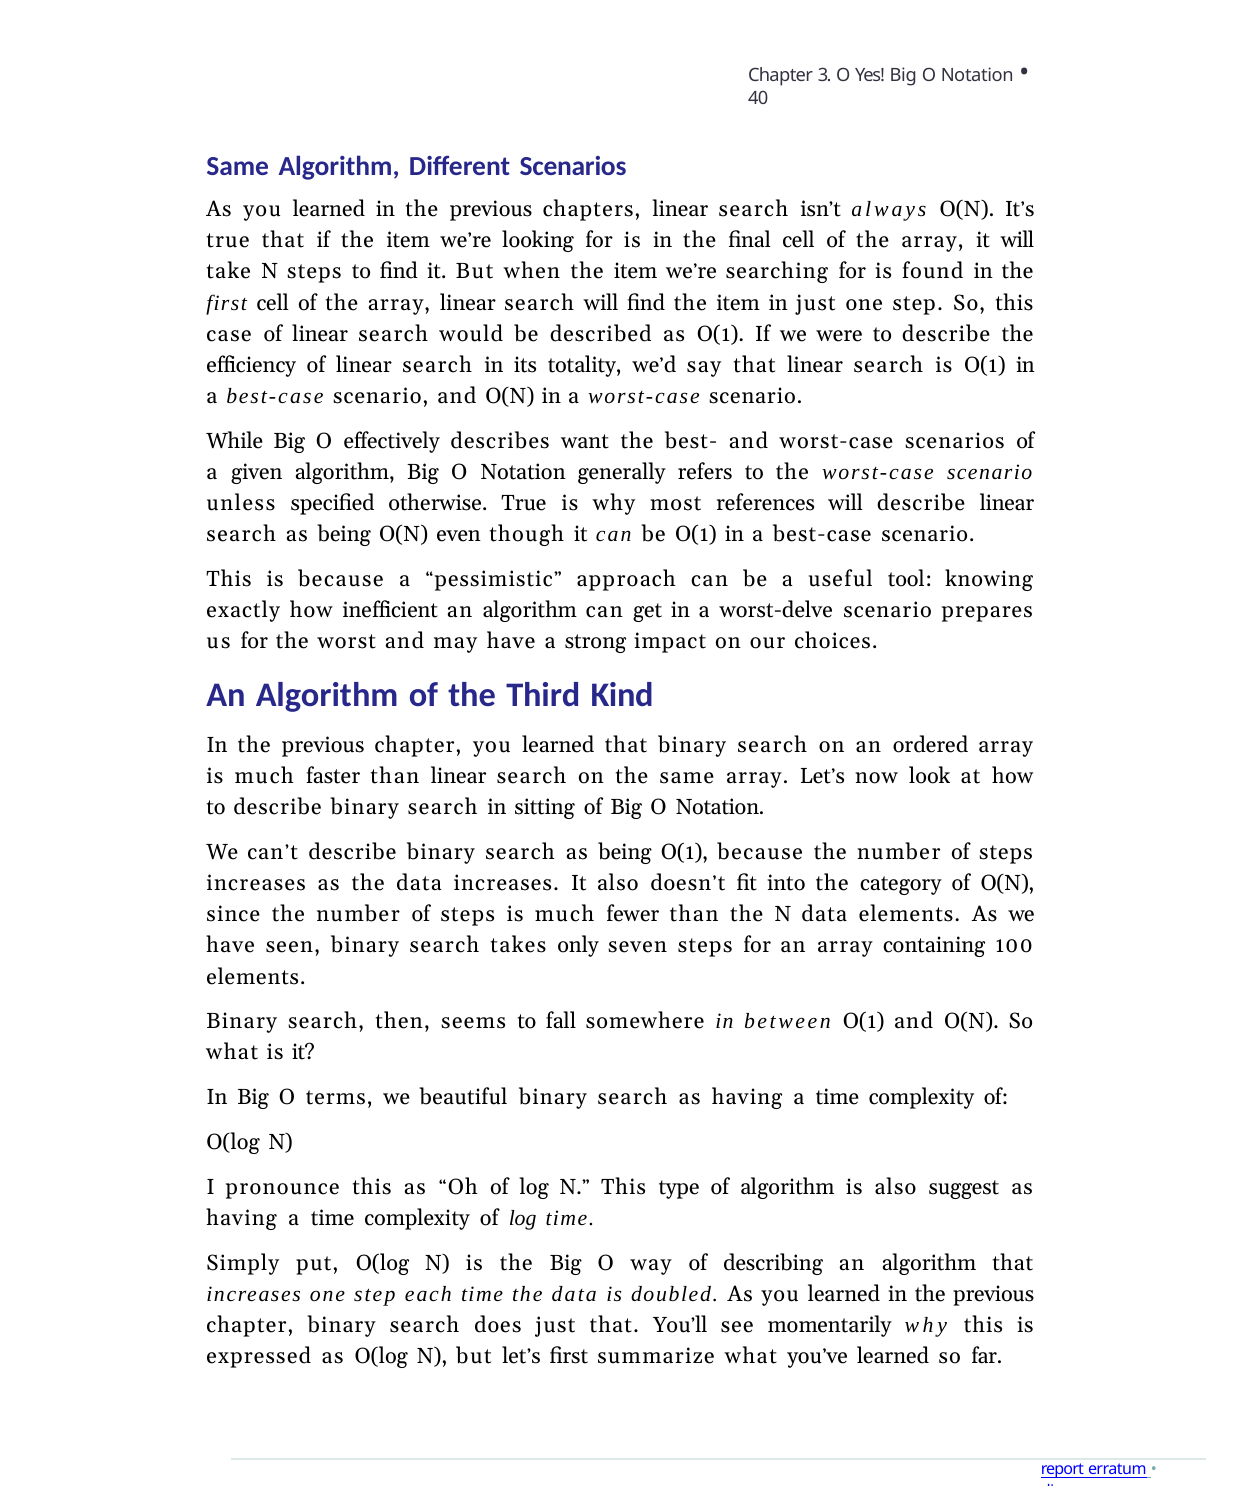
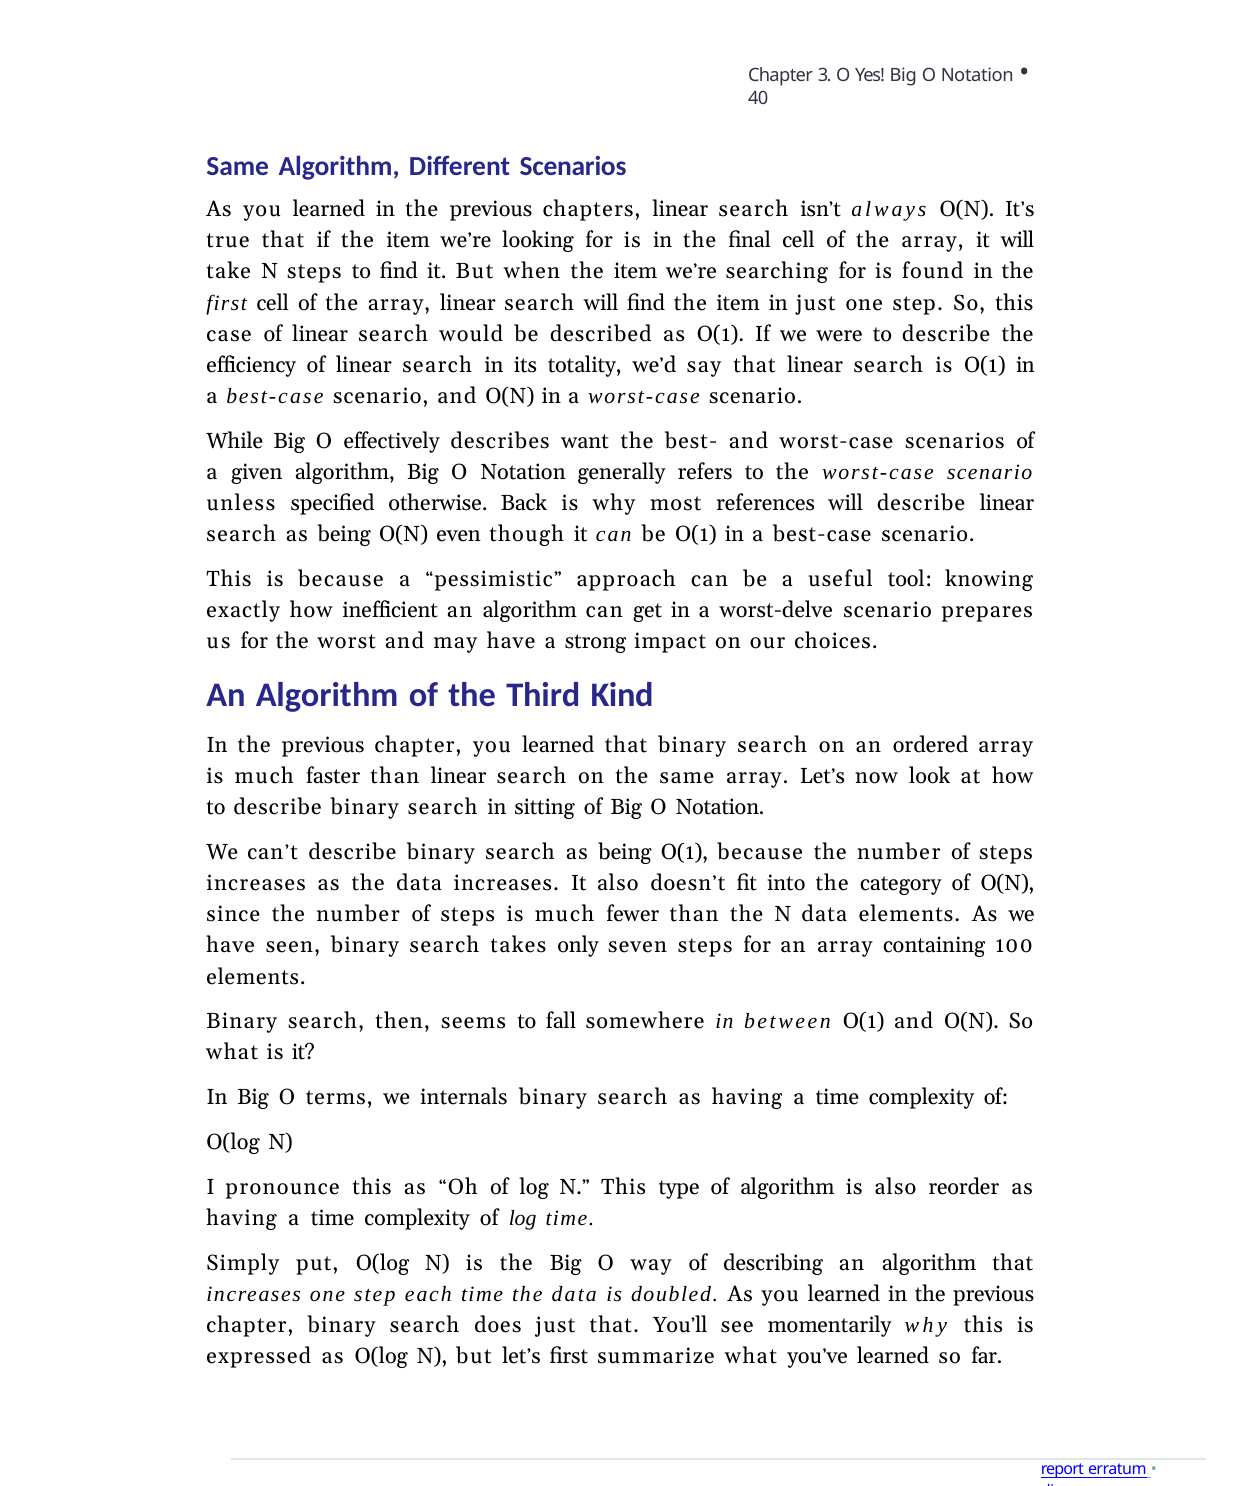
otherwise True: True -> Back
beautiful: beautiful -> internals
suggest: suggest -> reorder
